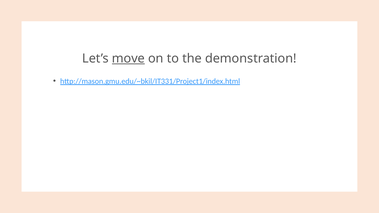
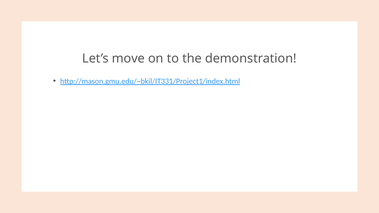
move underline: present -> none
